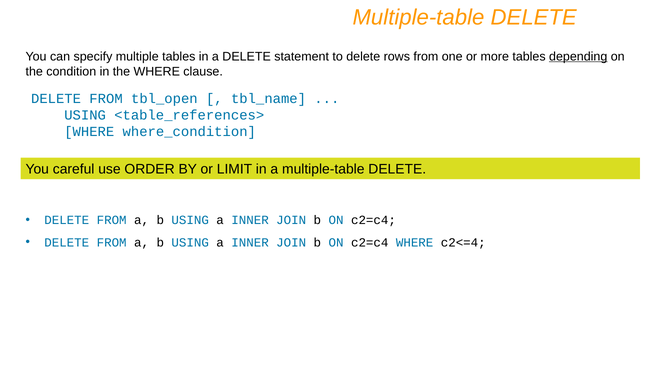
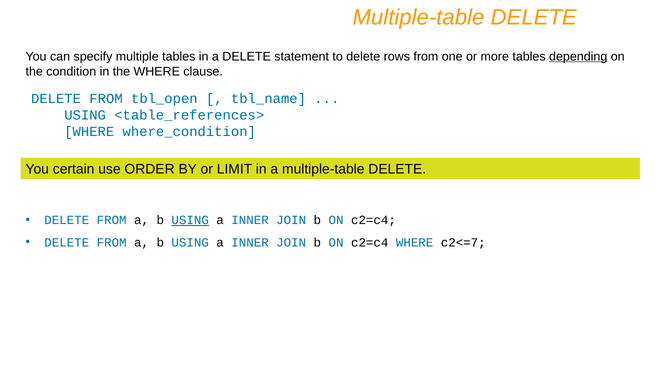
careful: careful -> certain
USING at (190, 220) underline: none -> present
c2<=4: c2<=4 -> c2<=7
